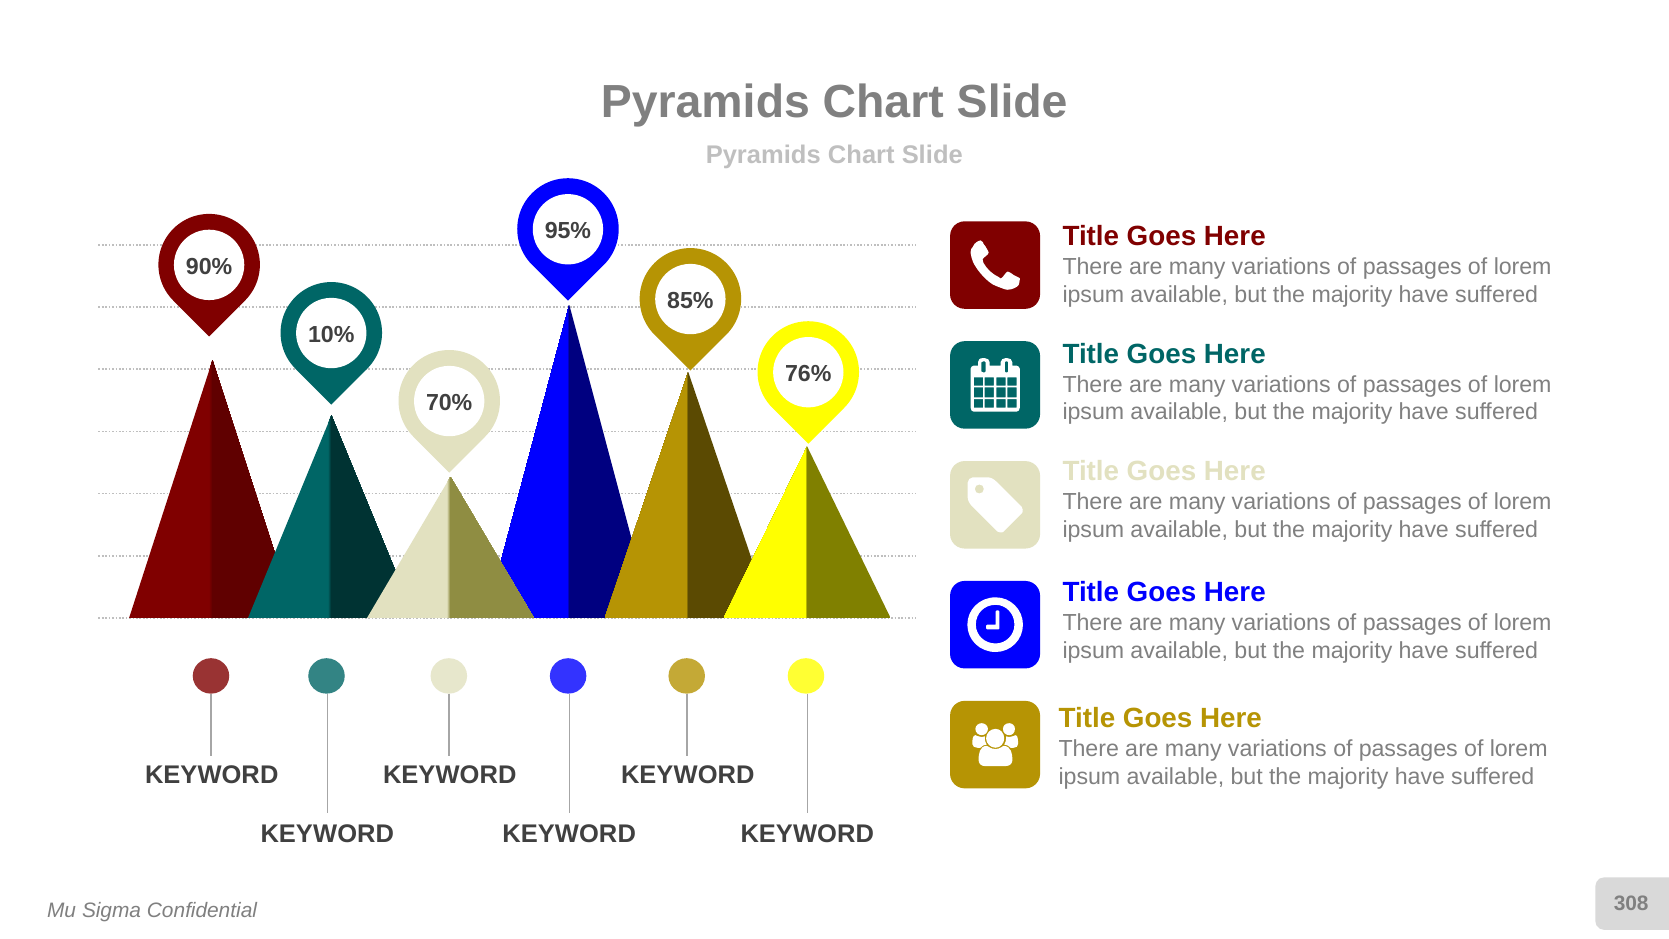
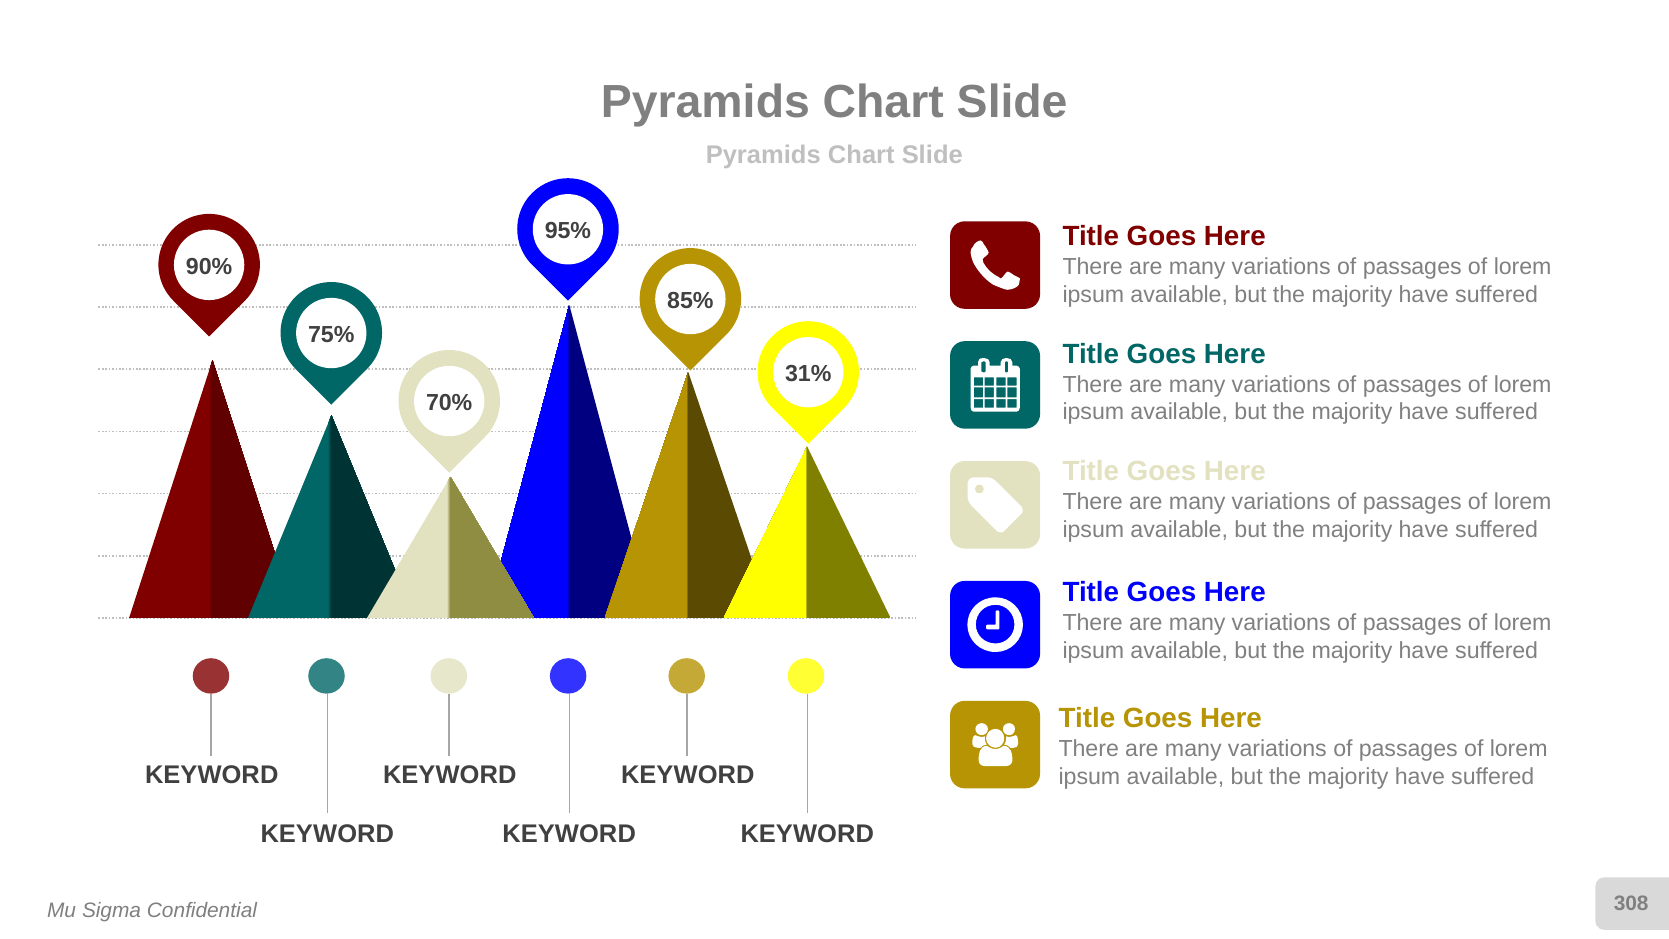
10%: 10% -> 75%
76%: 76% -> 31%
